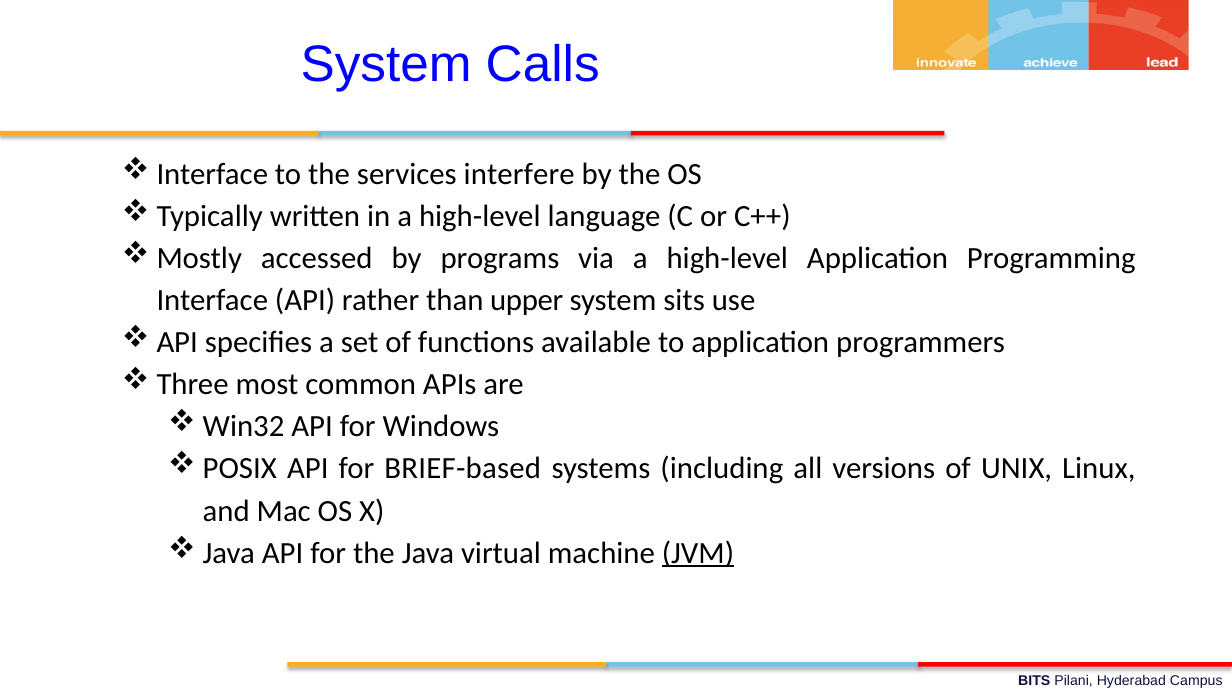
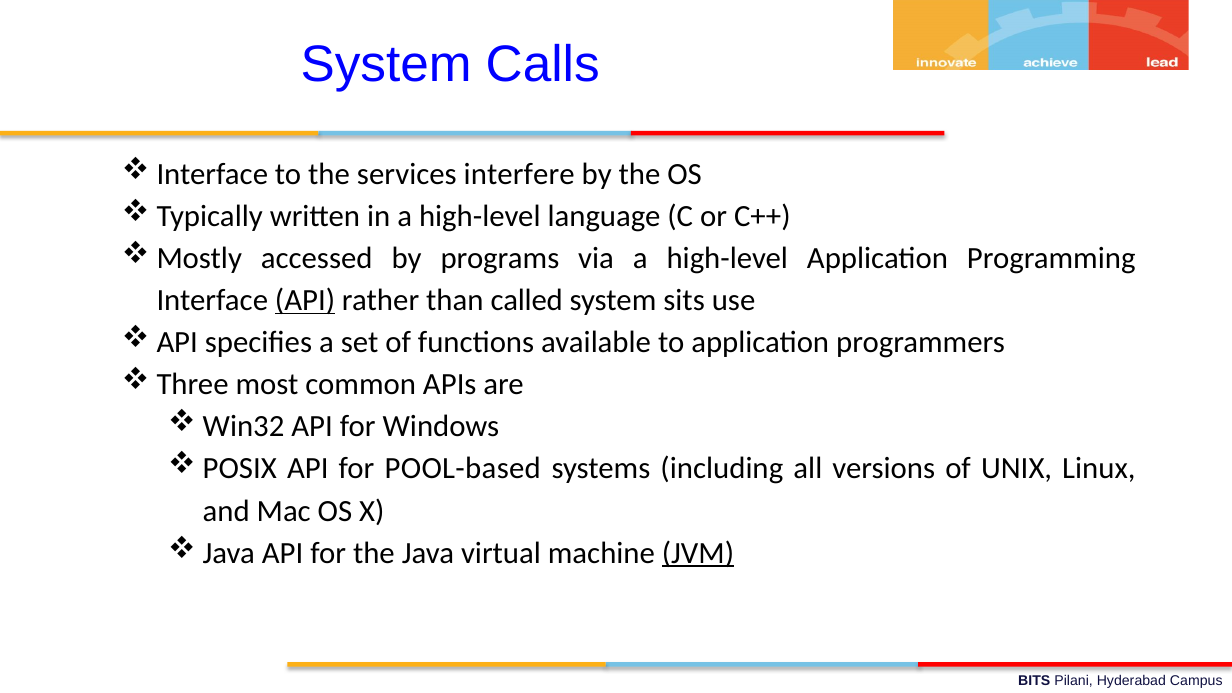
API at (305, 300) underline: none -> present
upper: upper -> called
BRIEF-based: BRIEF-based -> POOL-based
